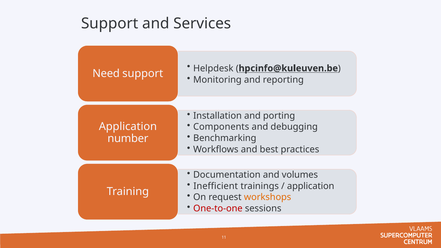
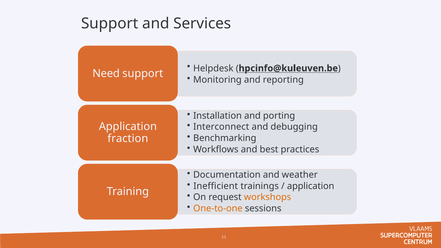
Components: Components -> Interconnect
number: number -> fraction
volumes: volumes -> weather
One-to-one colour: red -> orange
